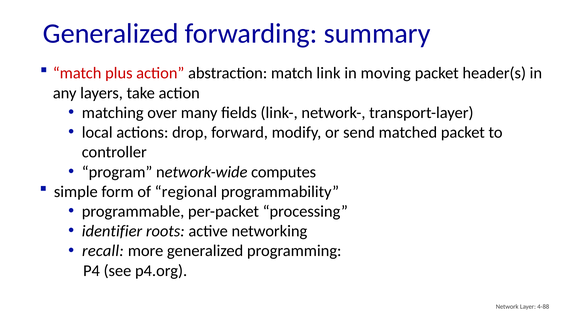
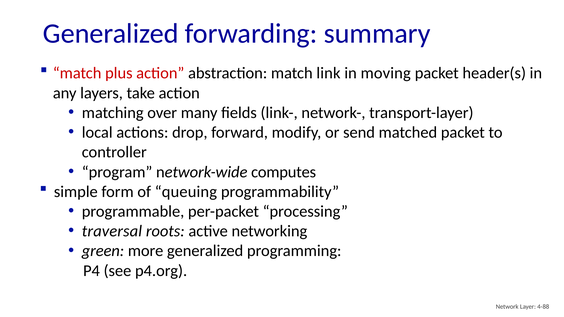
regional: regional -> queuing
identifier: identifier -> traversal
recall: recall -> green
